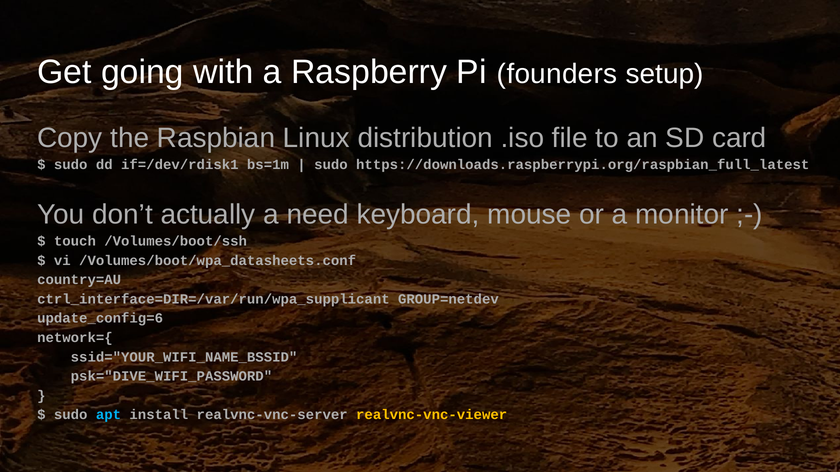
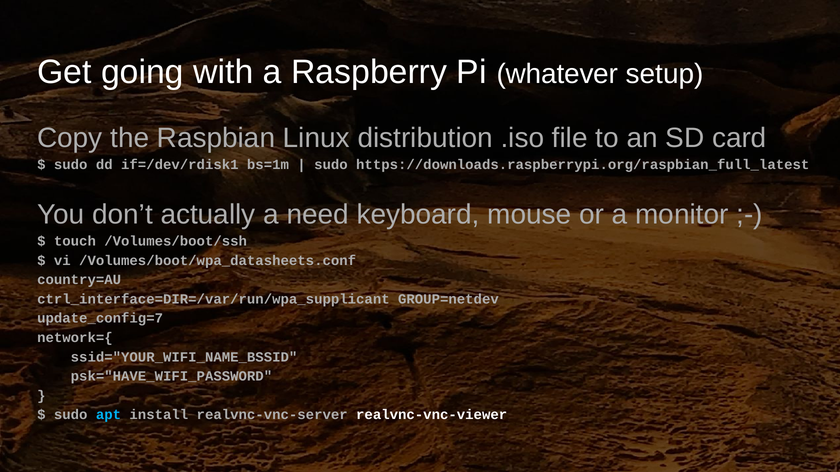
founders: founders -> whatever
update_config=6: update_config=6 -> update_config=7
psk="DIVE_WIFI_PASSWORD: psk="DIVE_WIFI_PASSWORD -> psk="HAVE_WIFI_PASSWORD
realvnc-vnc-viewer colour: yellow -> white
